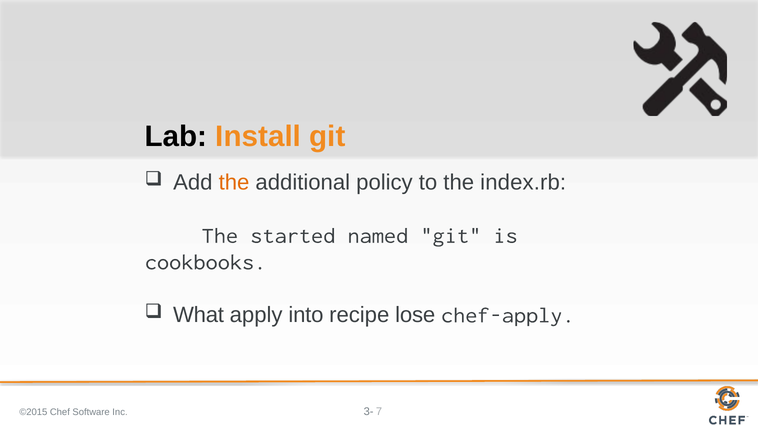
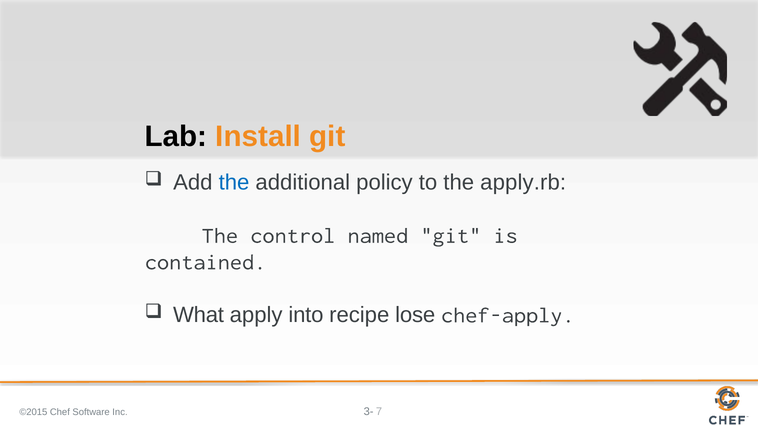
the at (234, 183) colour: orange -> blue
index.rb: index.rb -> apply.rb
started: started -> control
cookbooks: cookbooks -> contained
